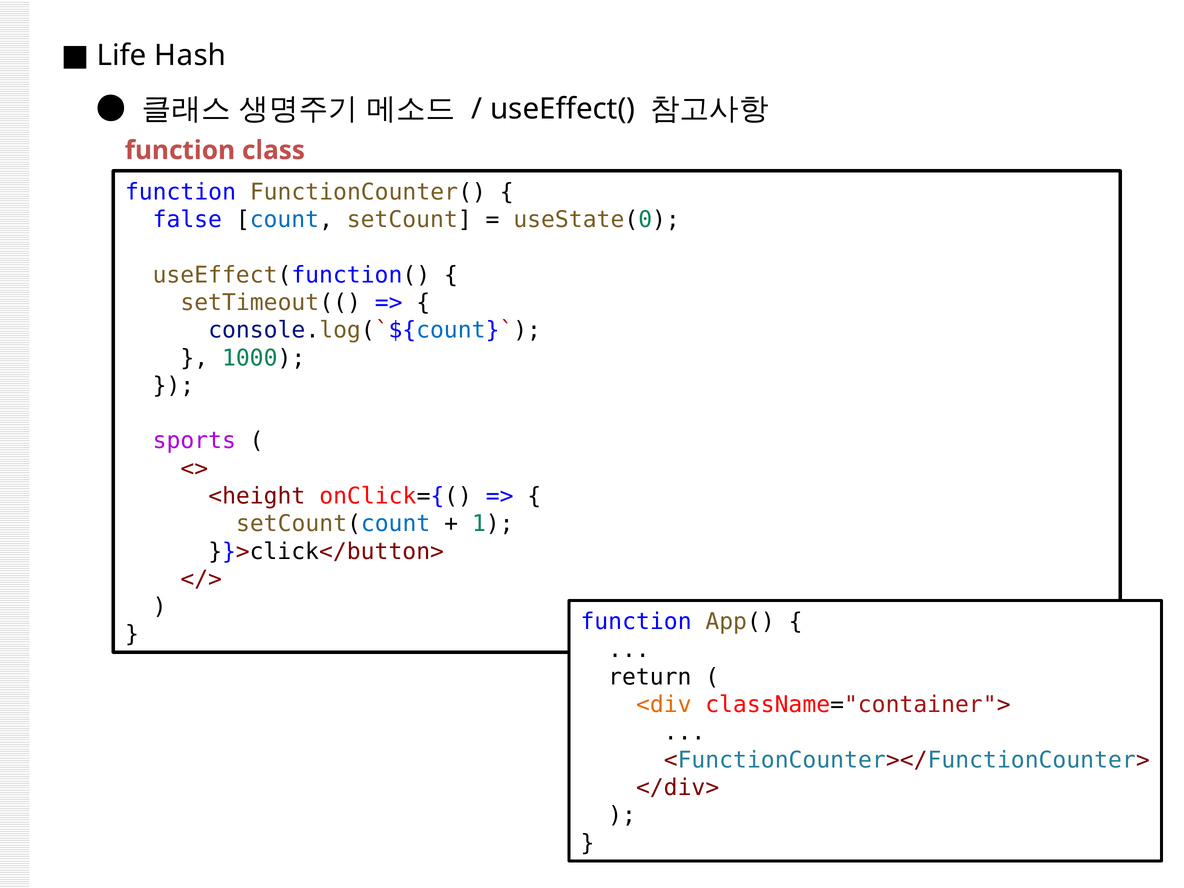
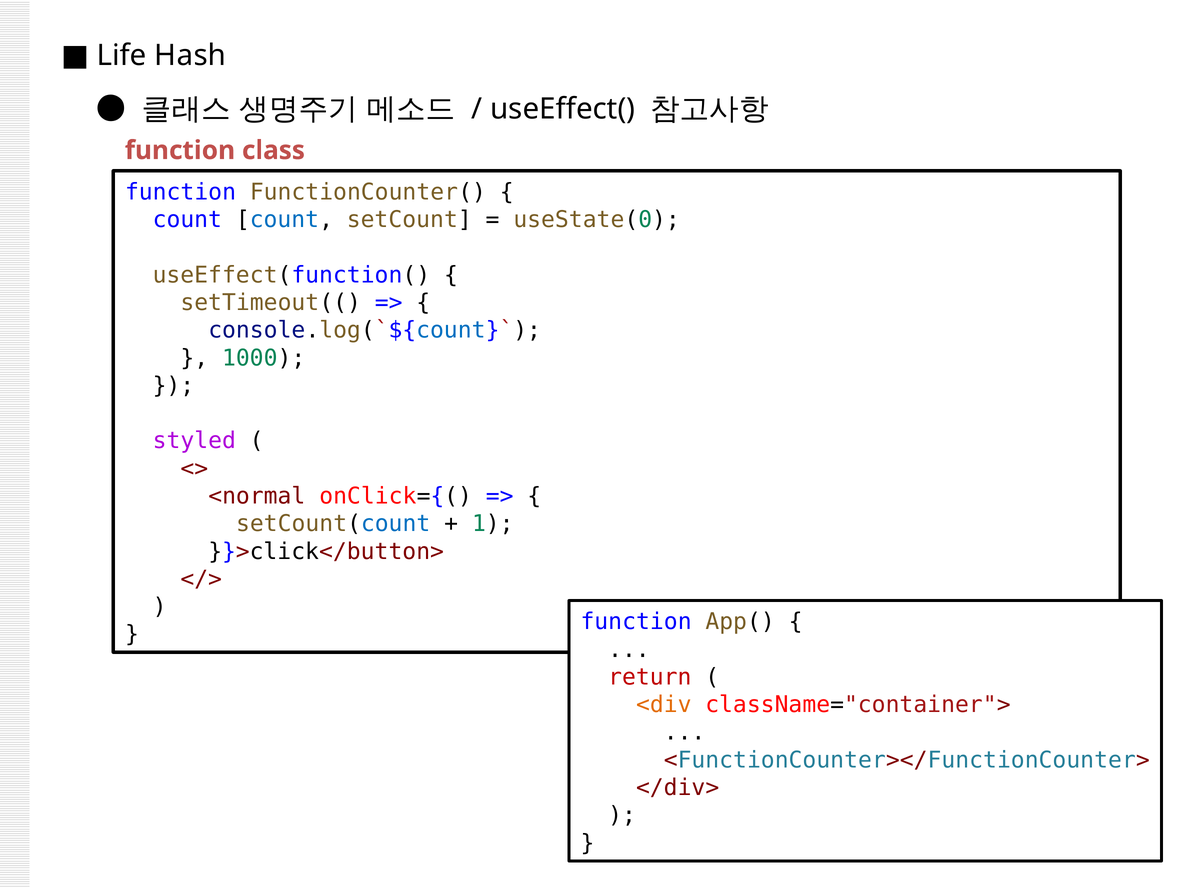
false at (187, 220): false -> count
sports: sports -> styled
<height: <height -> <normal
return colour: black -> red
